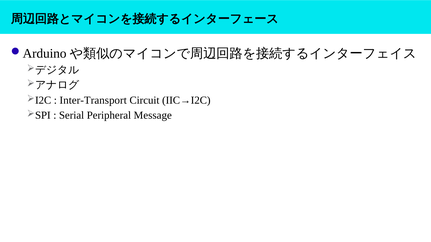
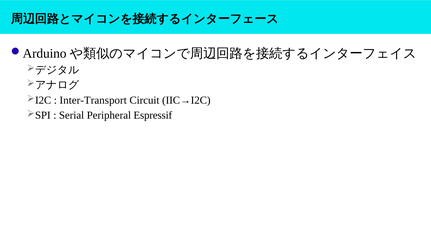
Message: Message -> Espressif
